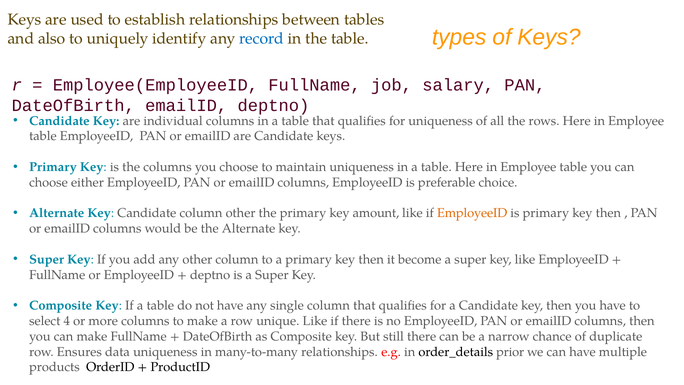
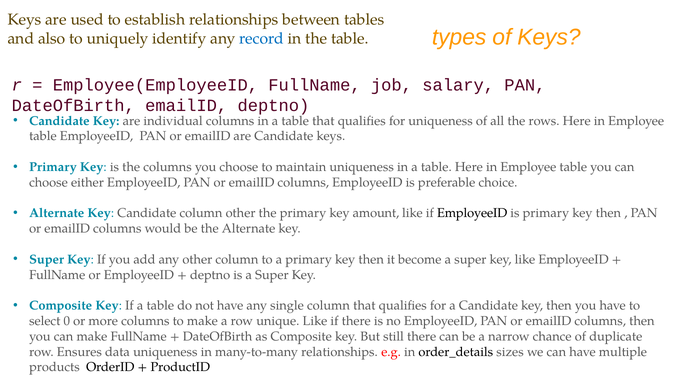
EmployeeID at (472, 213) colour: orange -> black
4: 4 -> 0
prior: prior -> sizes
